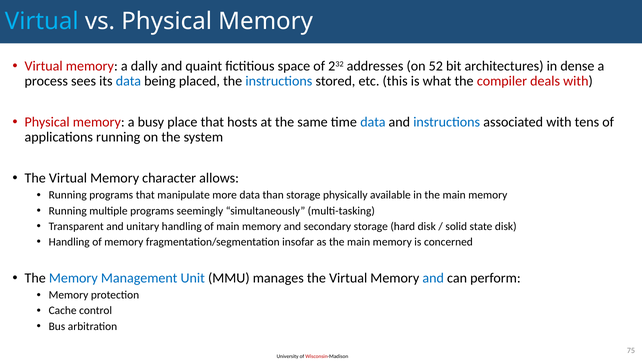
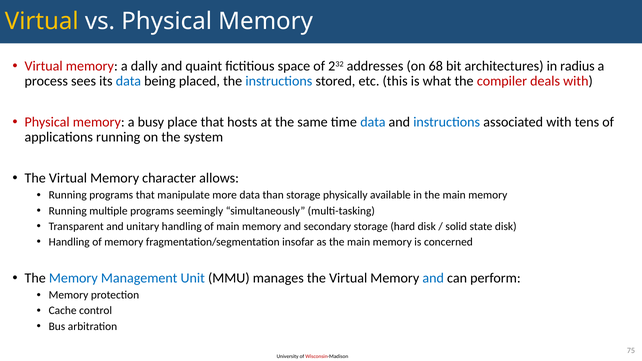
Virtual at (42, 22) colour: light blue -> yellow
52: 52 -> 68
dense: dense -> radius
